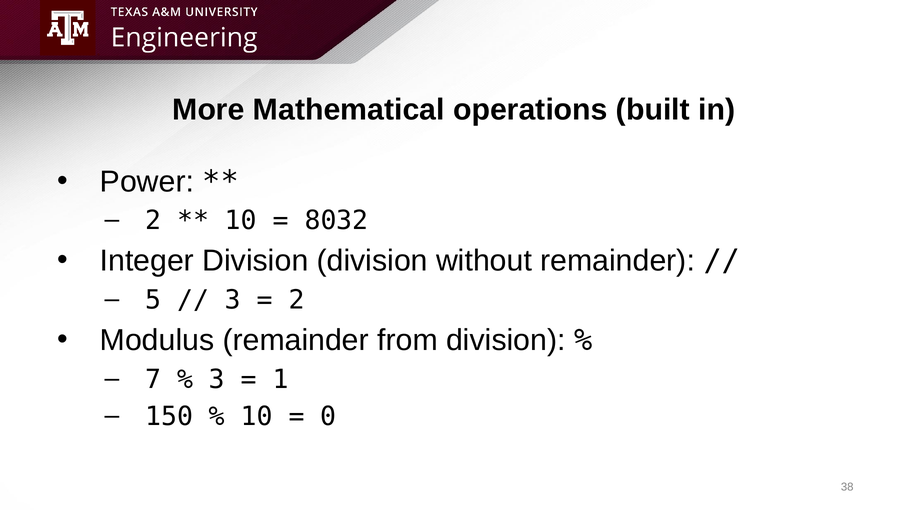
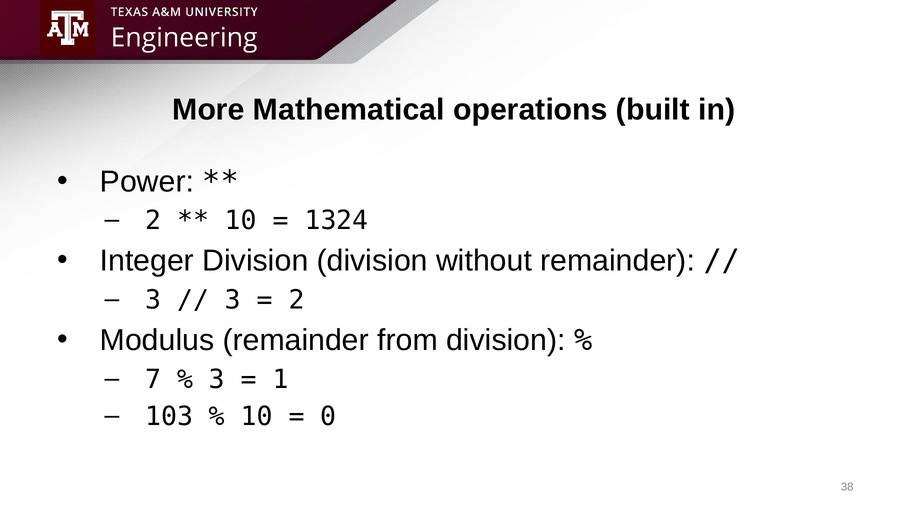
8032: 8032 -> 1324
5 at (153, 300): 5 -> 3
150: 150 -> 103
